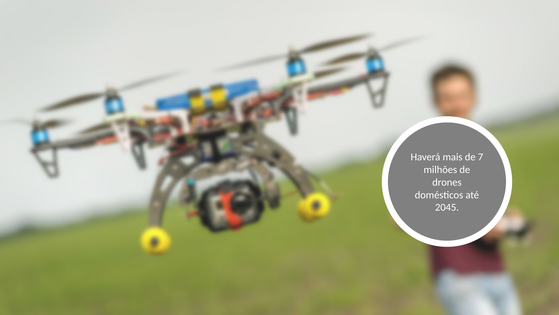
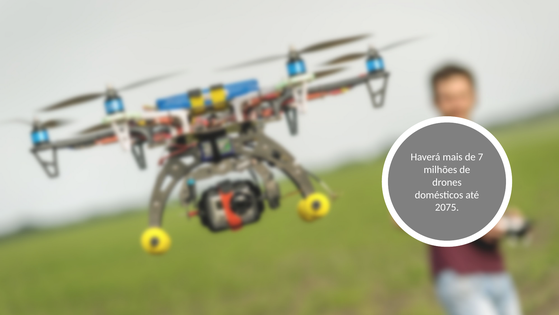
2045: 2045 -> 2075
